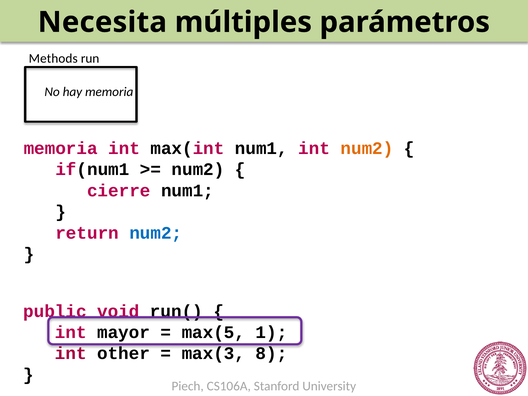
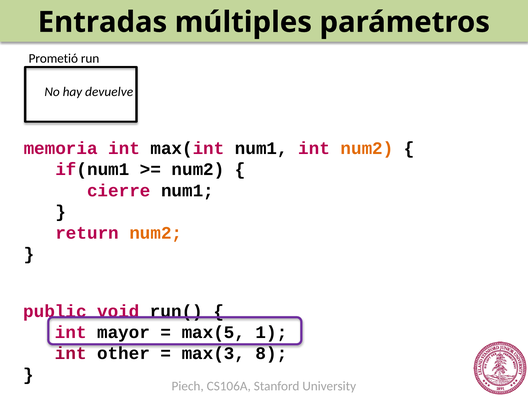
Necesita: Necesita -> Entradas
Methods: Methods -> Prometió
hay memoria: memoria -> devuelve
num2 at (156, 233) colour: blue -> orange
